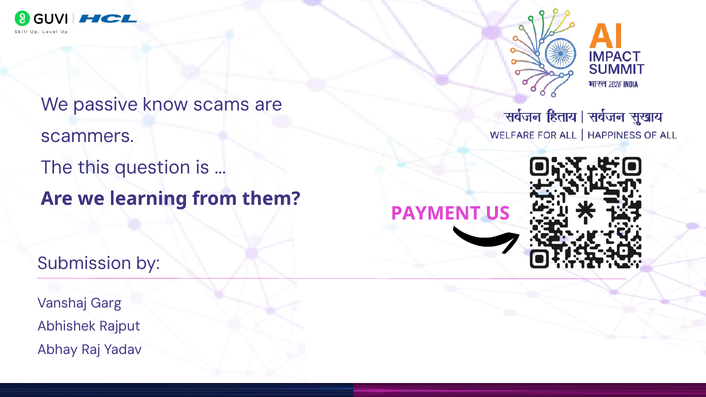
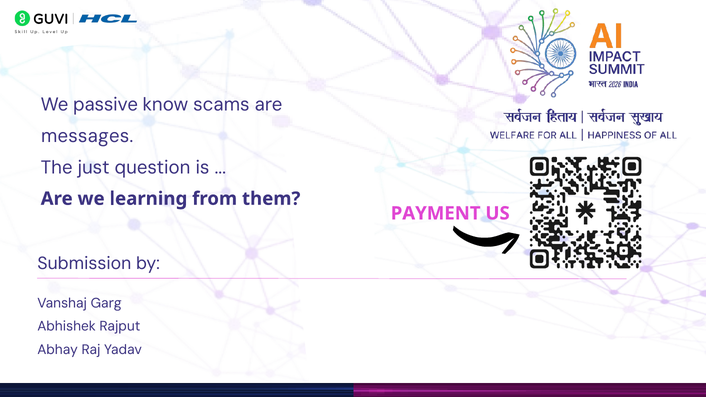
scammers: scammers -> messages
this: this -> just
